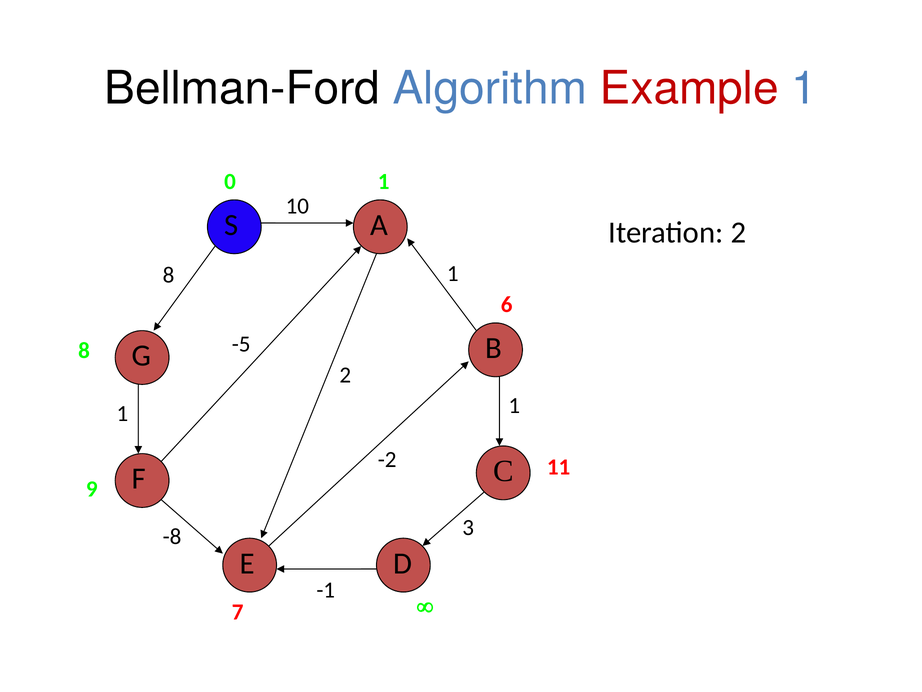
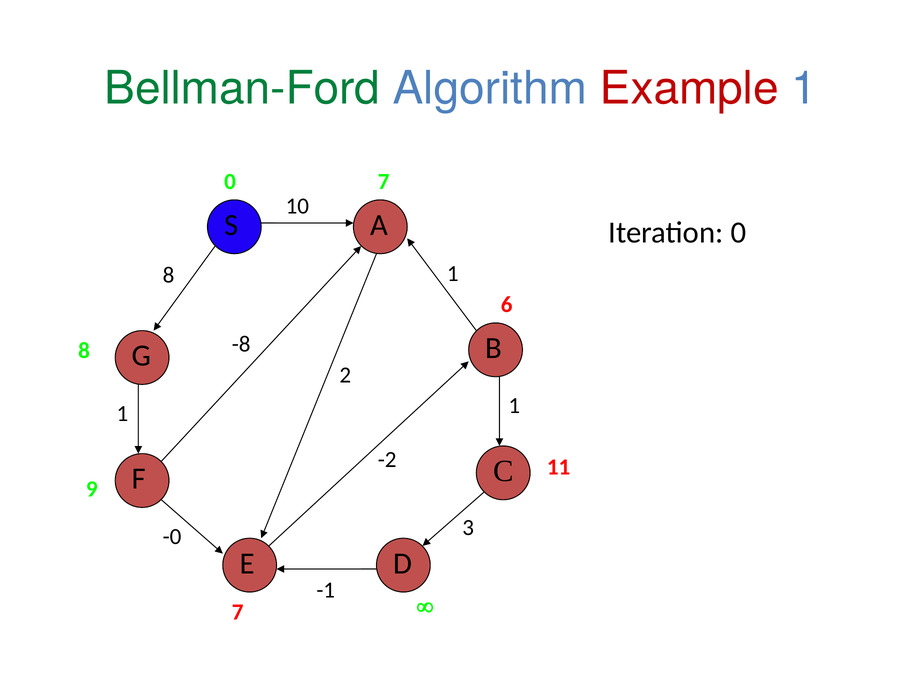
Bellman-Ford colour: black -> green
0 1: 1 -> 7
Iteration 2: 2 -> 0
-5: -5 -> -8
-8: -8 -> -0
